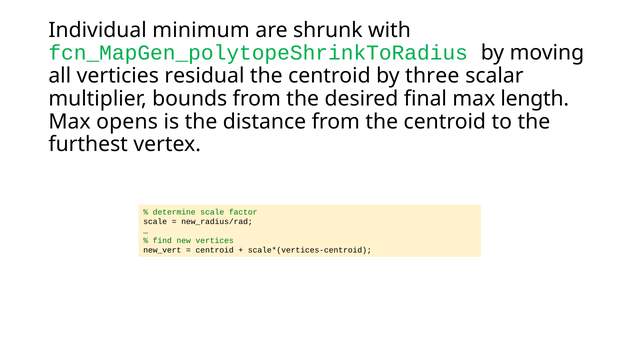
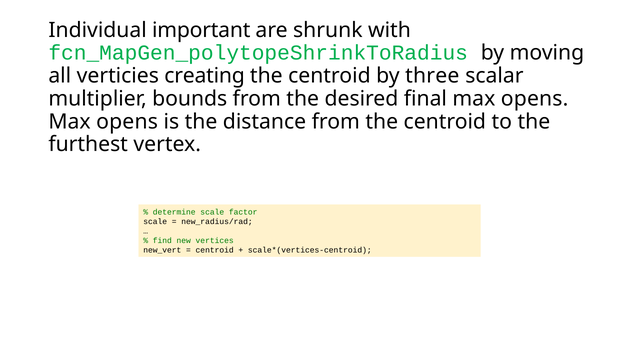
minimum: minimum -> important
residual: residual -> creating
final max length: length -> opens
